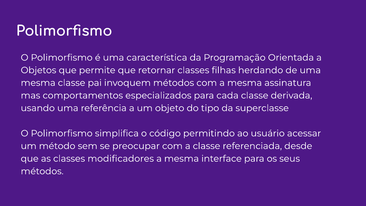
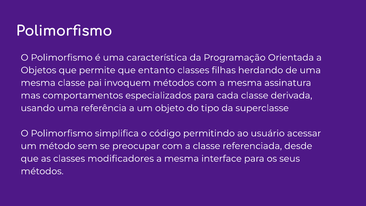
retornar: retornar -> entanto
